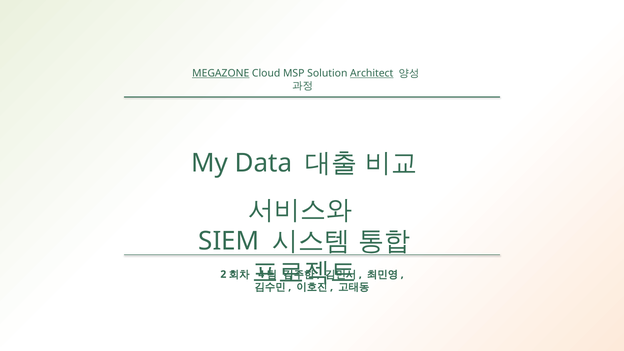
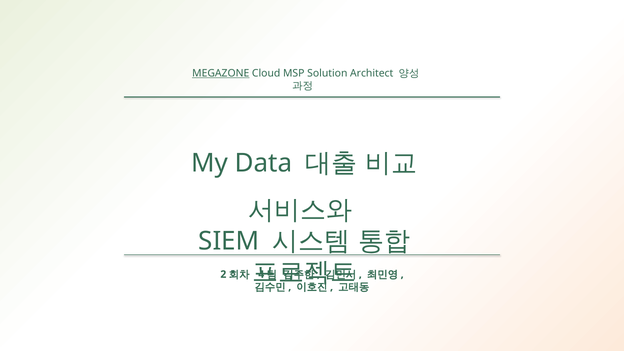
Architect underline: present -> none
